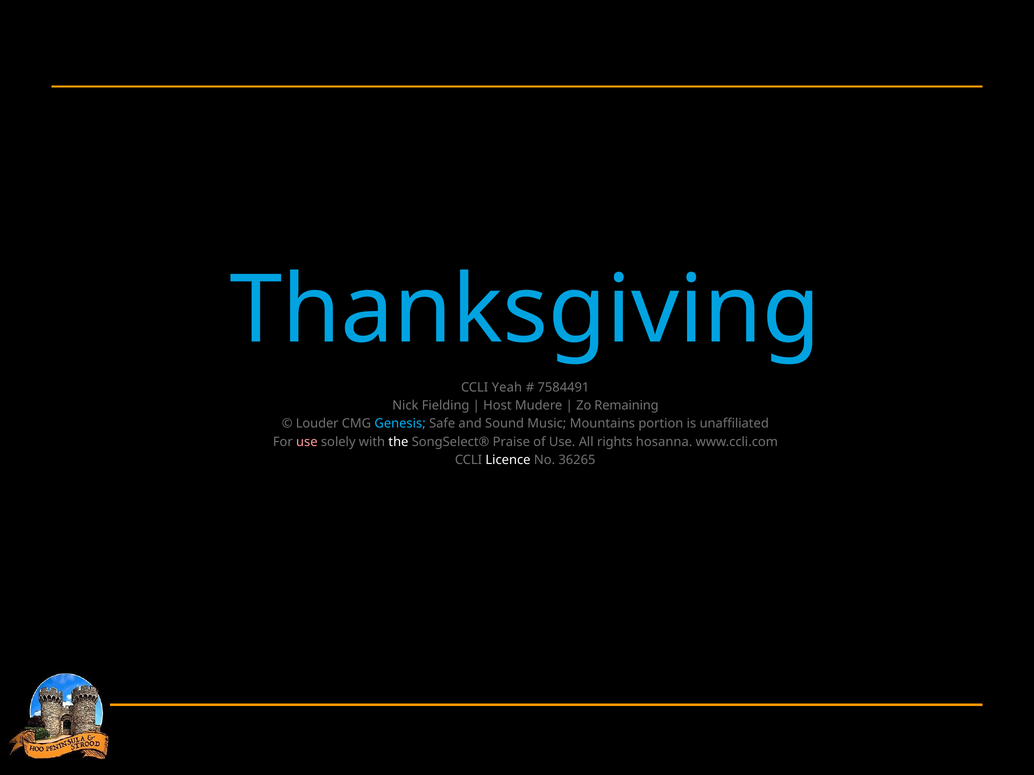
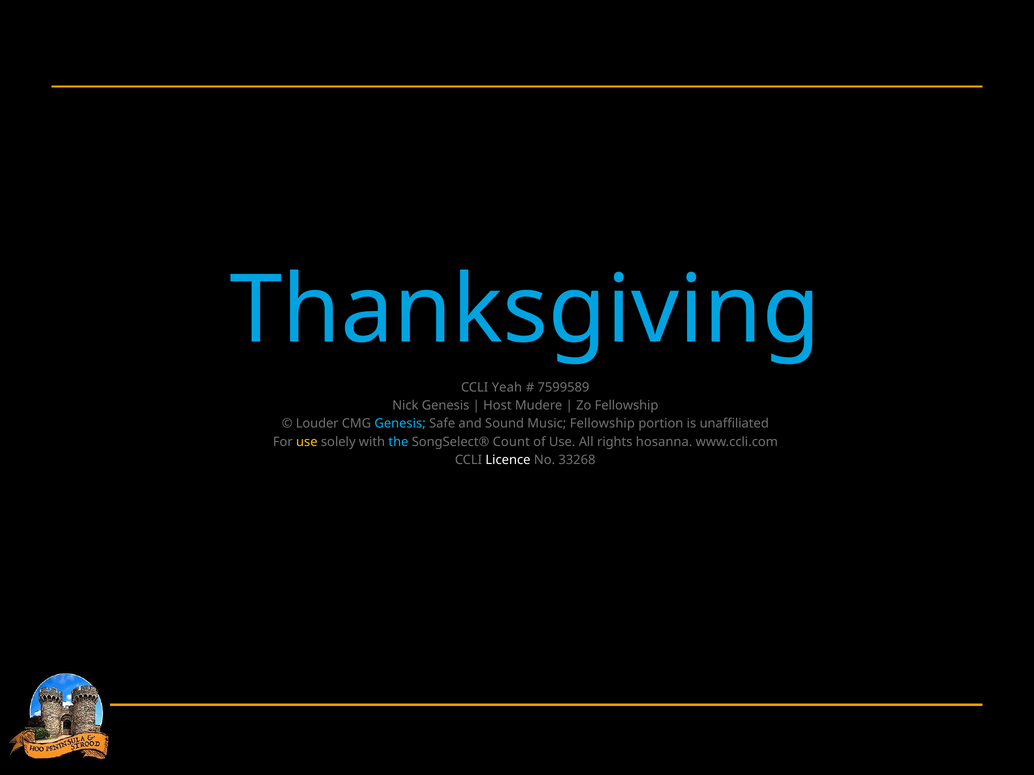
7584491: 7584491 -> 7599589
Nick Fielding: Fielding -> Genesis
Zo Remaining: Remaining -> Fellowship
Music Mountains: Mountains -> Fellowship
use at (307, 442) colour: pink -> yellow
the colour: white -> light blue
Praise: Praise -> Count
36265: 36265 -> 33268
